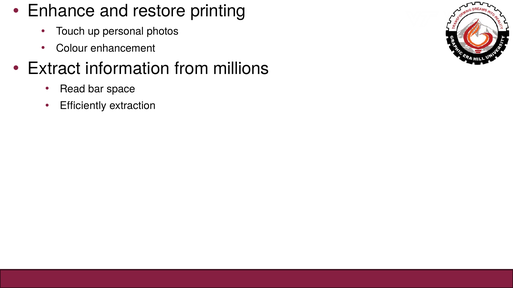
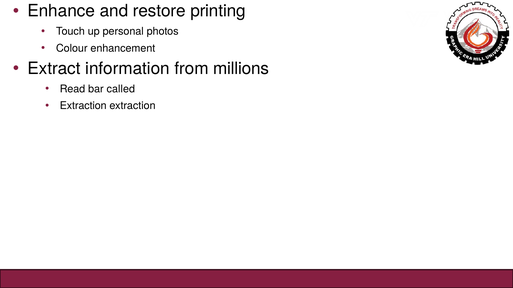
space: space -> called
Efficiently at (83, 106): Efficiently -> Extraction
